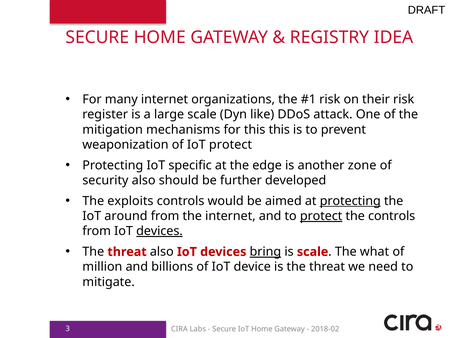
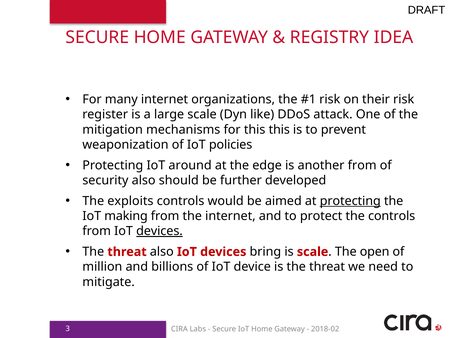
IoT protect: protect -> policies
specific: specific -> around
another zone: zone -> from
around: around -> making
protect at (321, 216) underline: present -> none
bring underline: present -> none
what: what -> open
